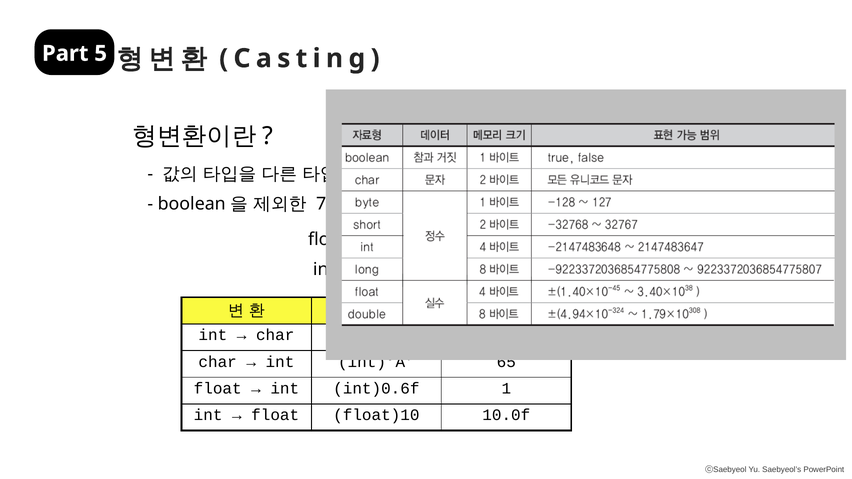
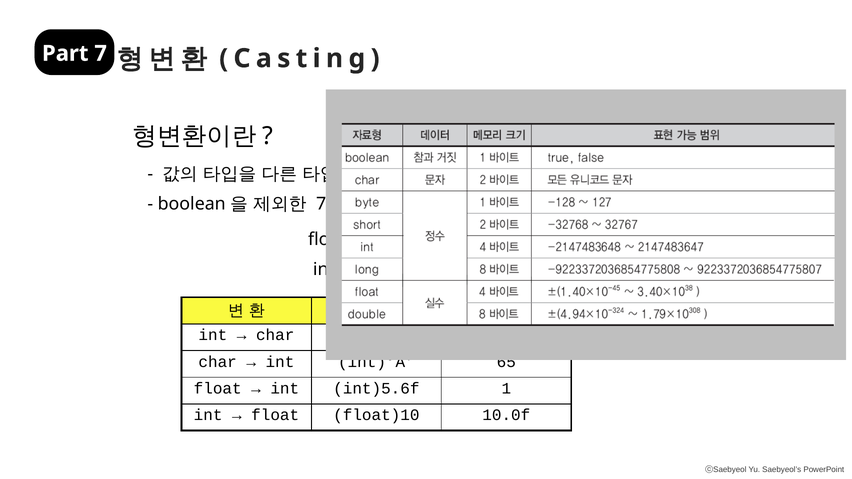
5: 5 -> 7
int)0.6f: int)0.6f -> int)5.6f
